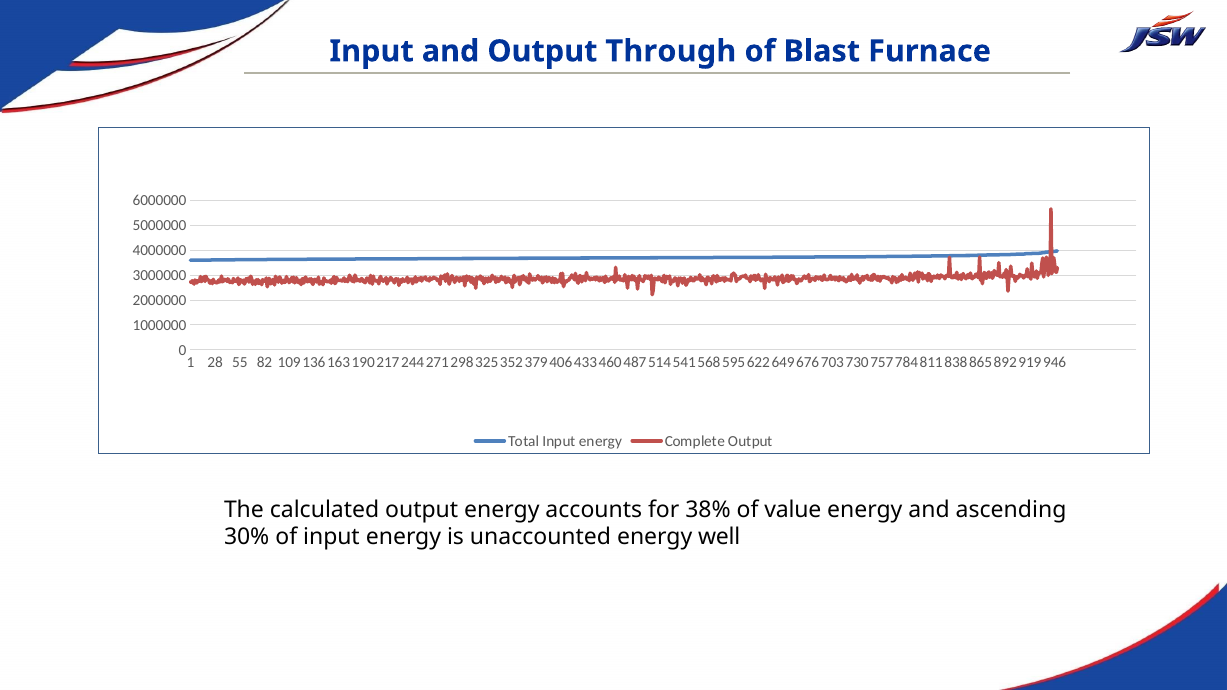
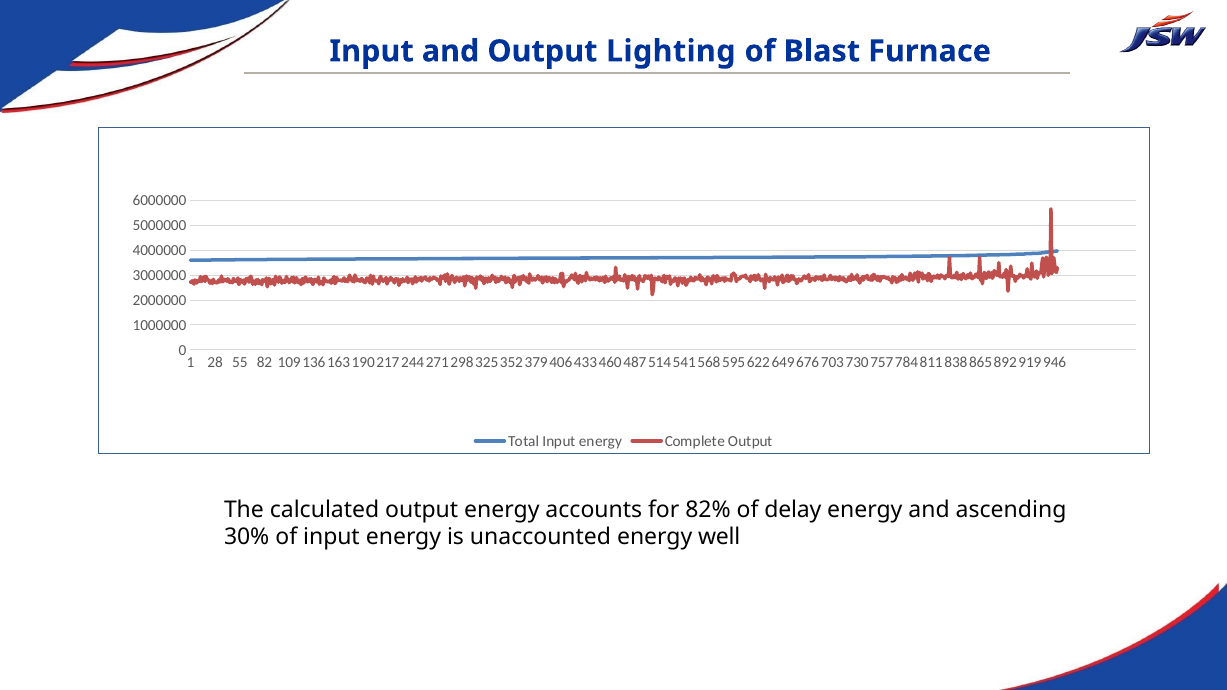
Through: Through -> Lighting
38%: 38% -> 82%
value: value -> delay
